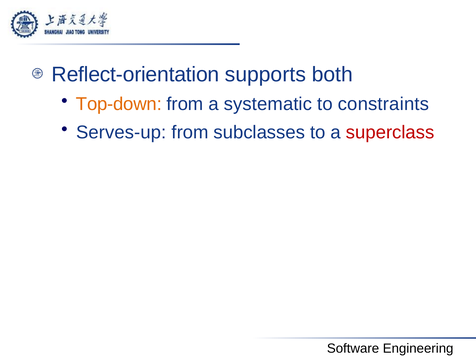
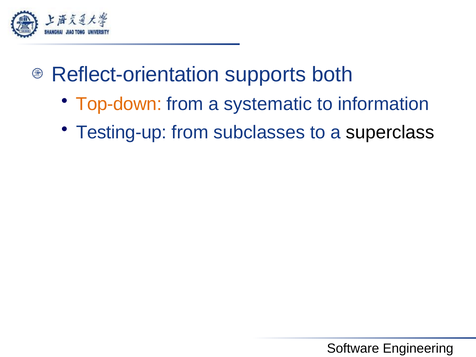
constraints: constraints -> information
Serves-up: Serves-up -> Testing-up
superclass colour: red -> black
